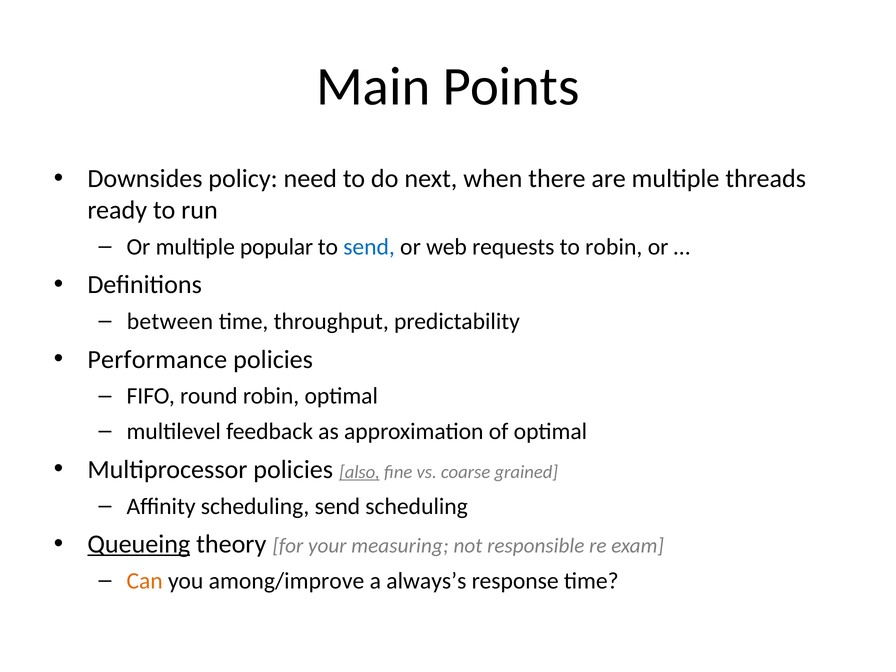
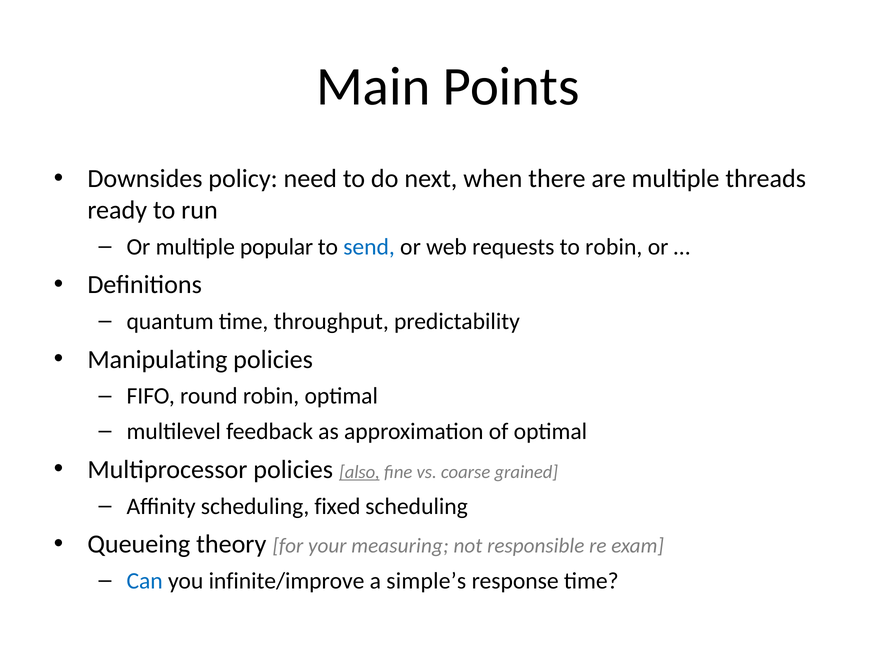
between: between -> quantum
Performance: Performance -> Manipulating
scheduling send: send -> fixed
Queueing underline: present -> none
Can colour: orange -> blue
among/improve: among/improve -> infinite/improve
always’s: always’s -> simple’s
